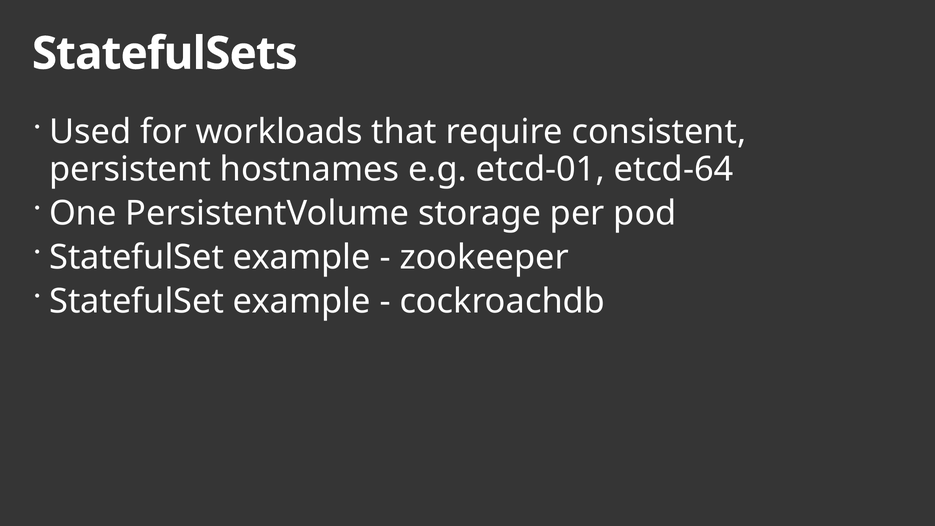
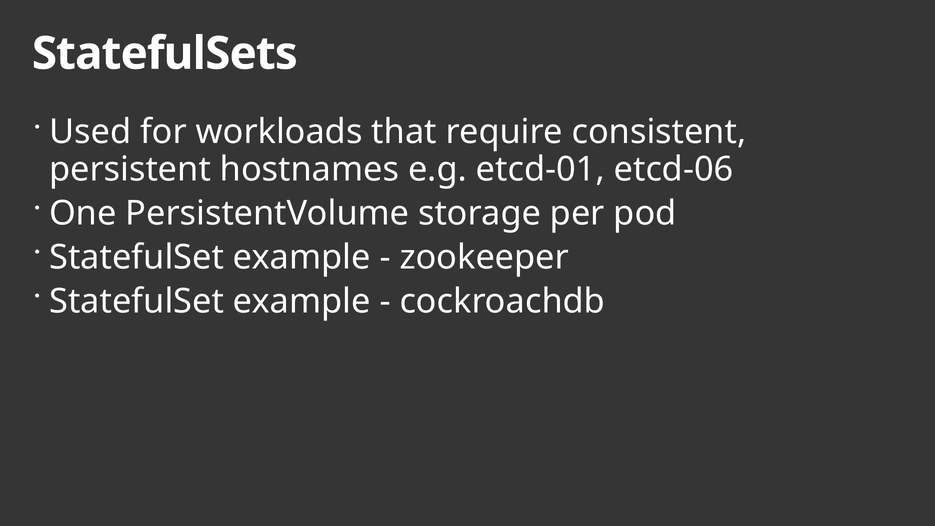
etcd-64: etcd-64 -> etcd-06
